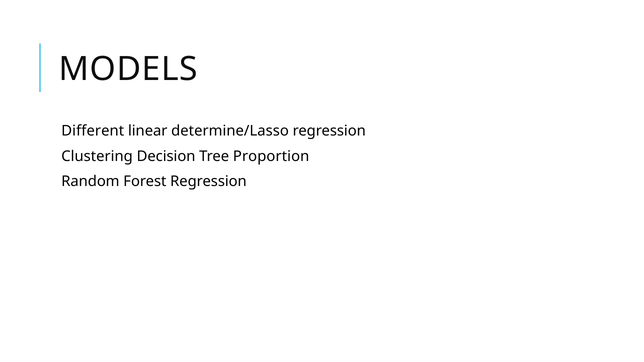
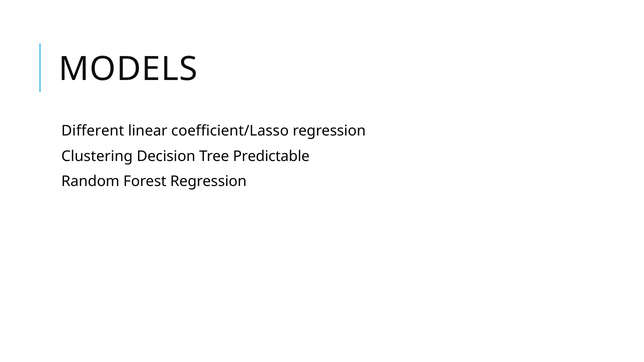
determine/Lasso: determine/Lasso -> coefficient/Lasso
Proportion: Proportion -> Predictable
